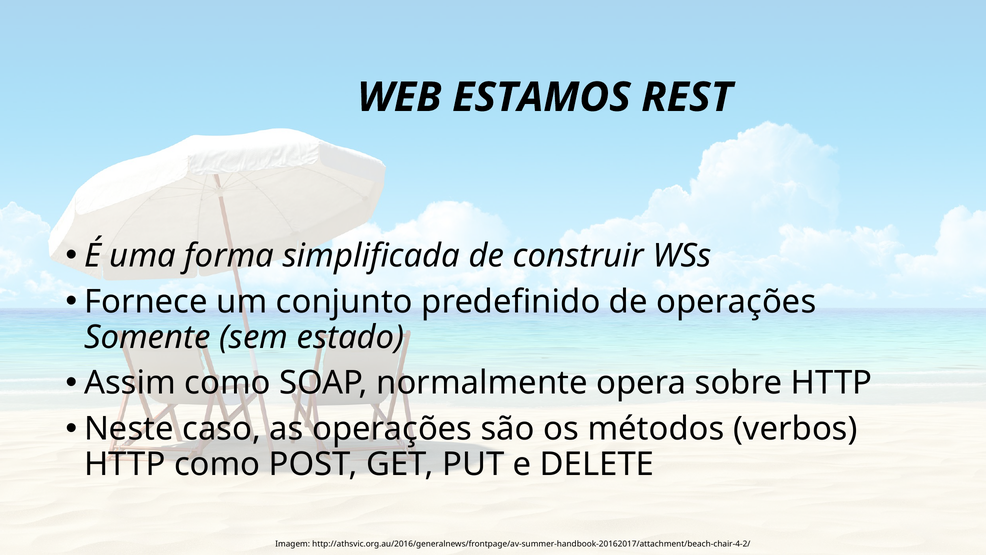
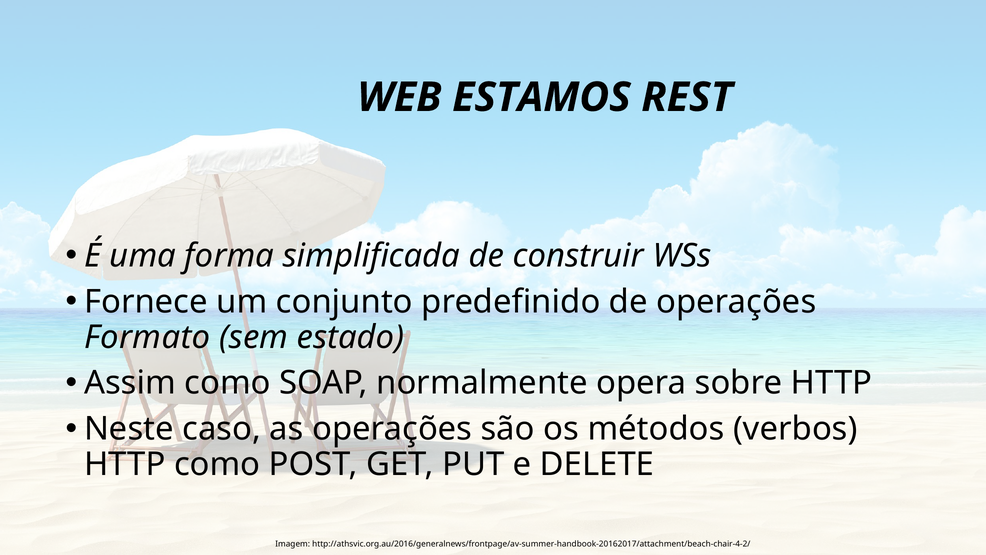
Somente: Somente -> Formato
